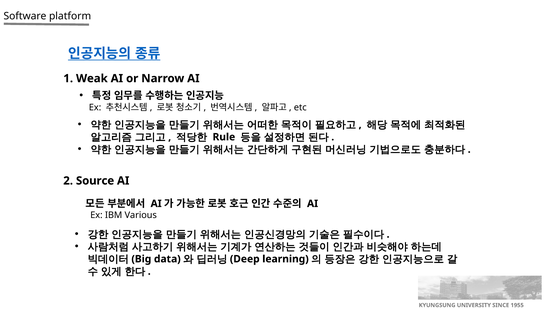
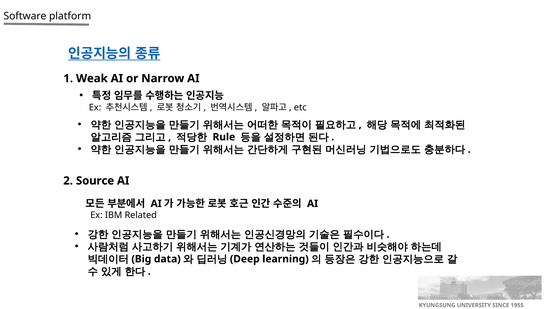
Various: Various -> Related
